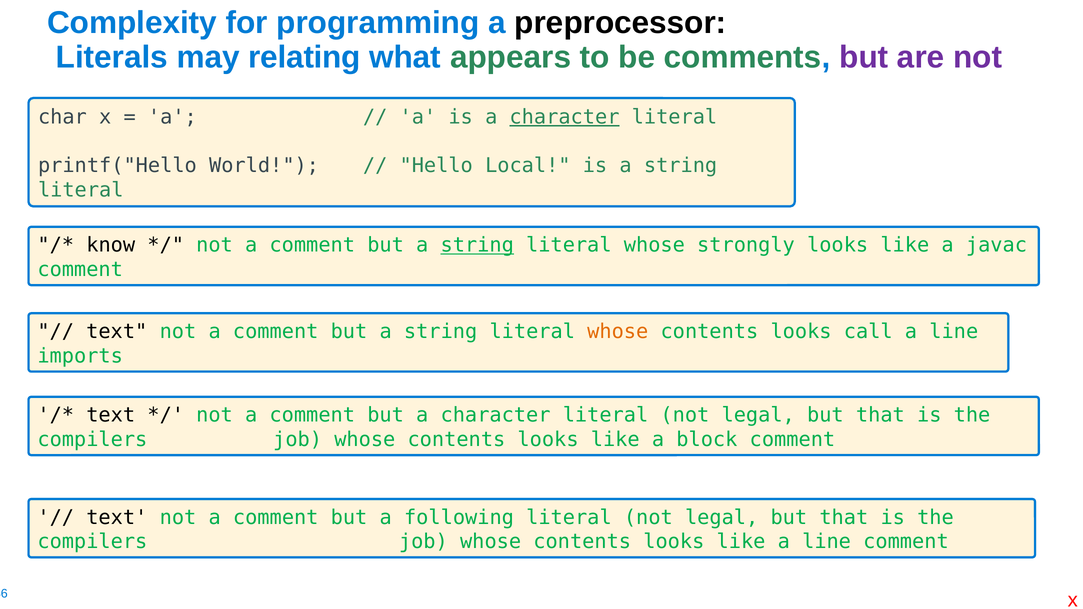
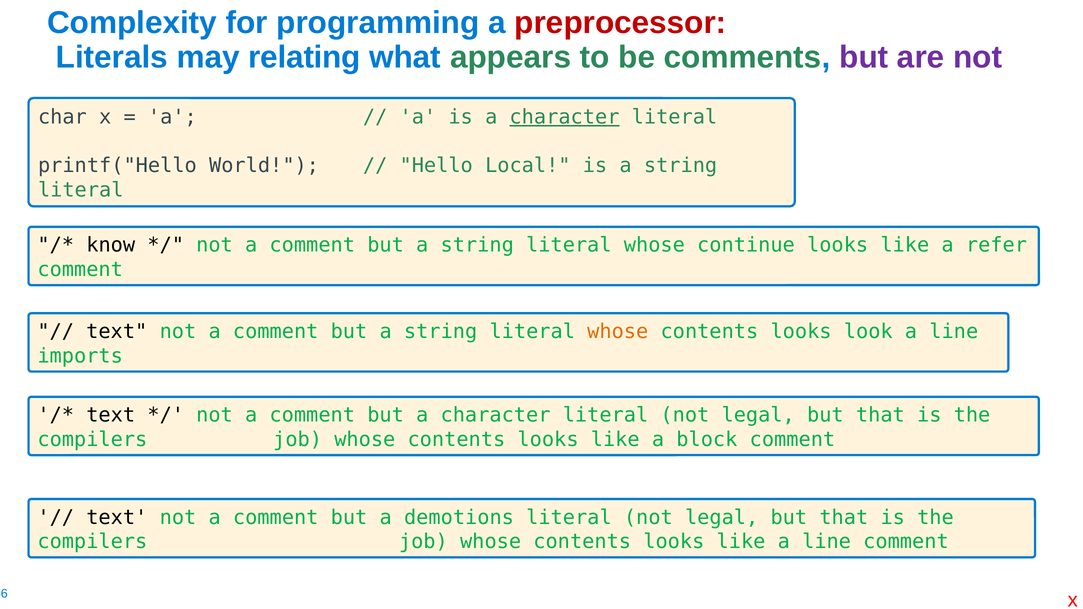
preprocessor colour: black -> red
string at (477, 245) underline: present -> none
strongly: strongly -> continue
javac: javac -> refer
call: call -> look
following: following -> demotions
